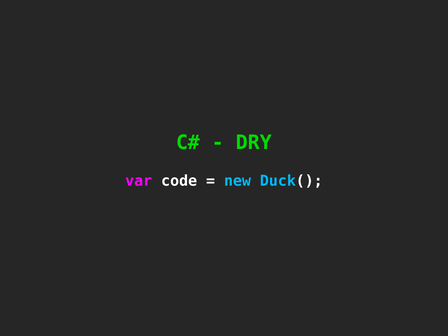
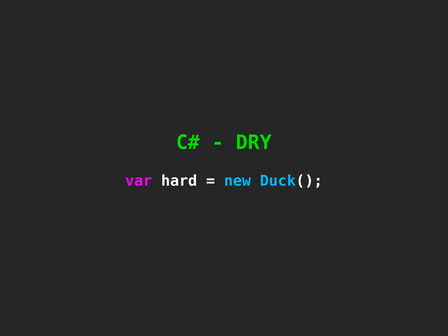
code: code -> hard
